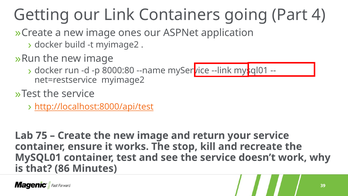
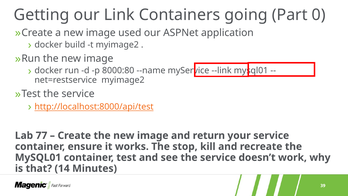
4: 4 -> 0
ones: ones -> used
75: 75 -> 77
86: 86 -> 14
